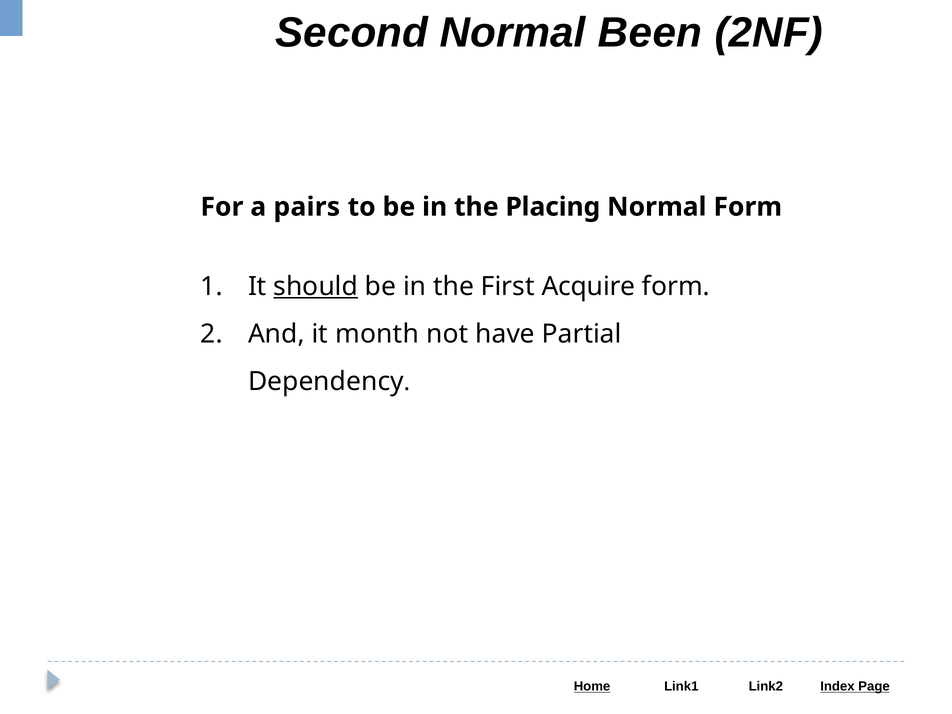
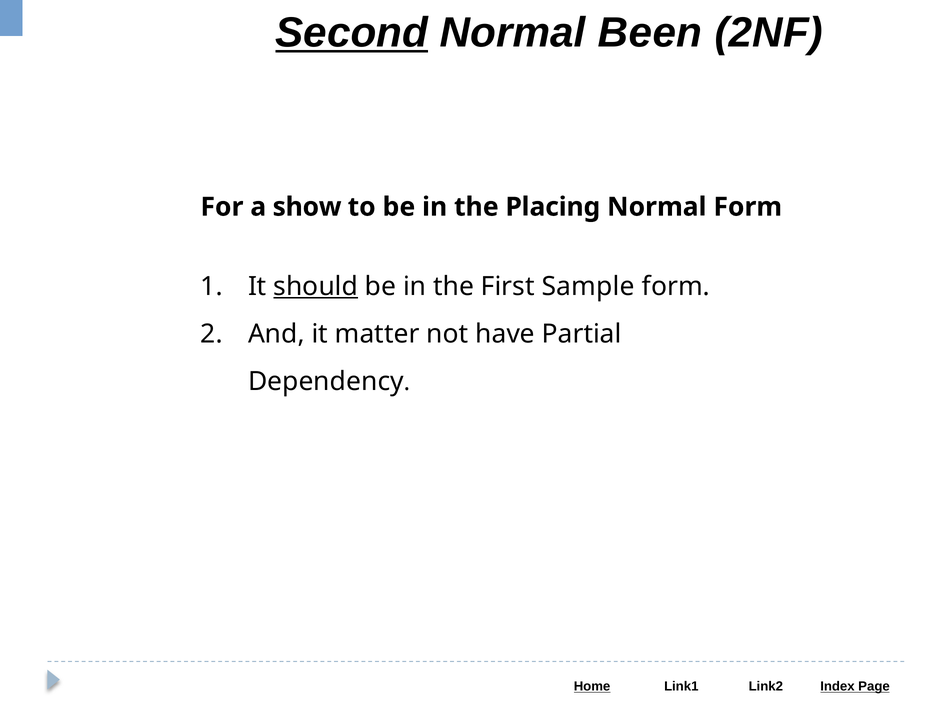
Second underline: none -> present
pairs: pairs -> show
Acquire: Acquire -> Sample
month: month -> matter
